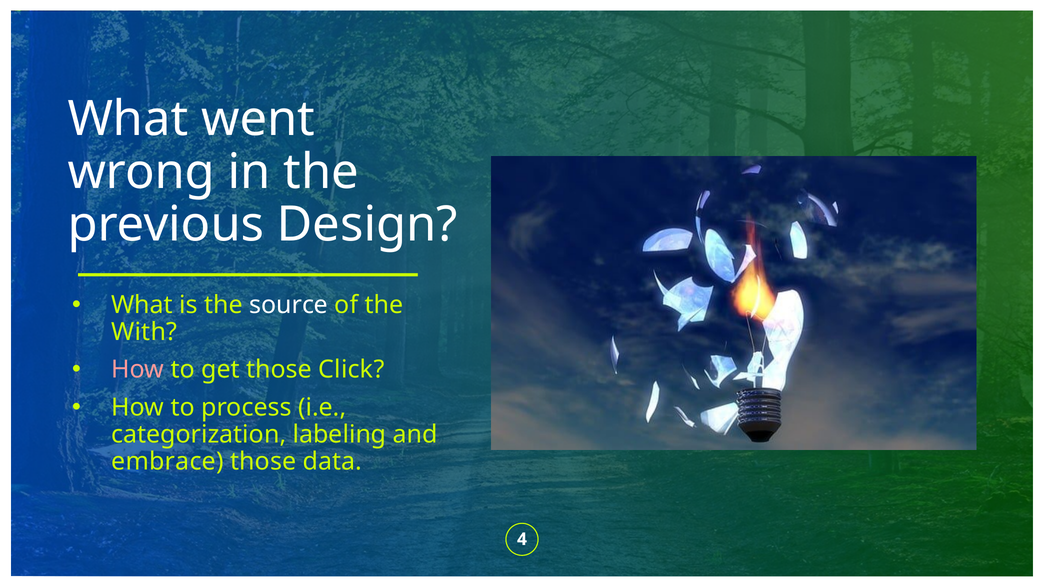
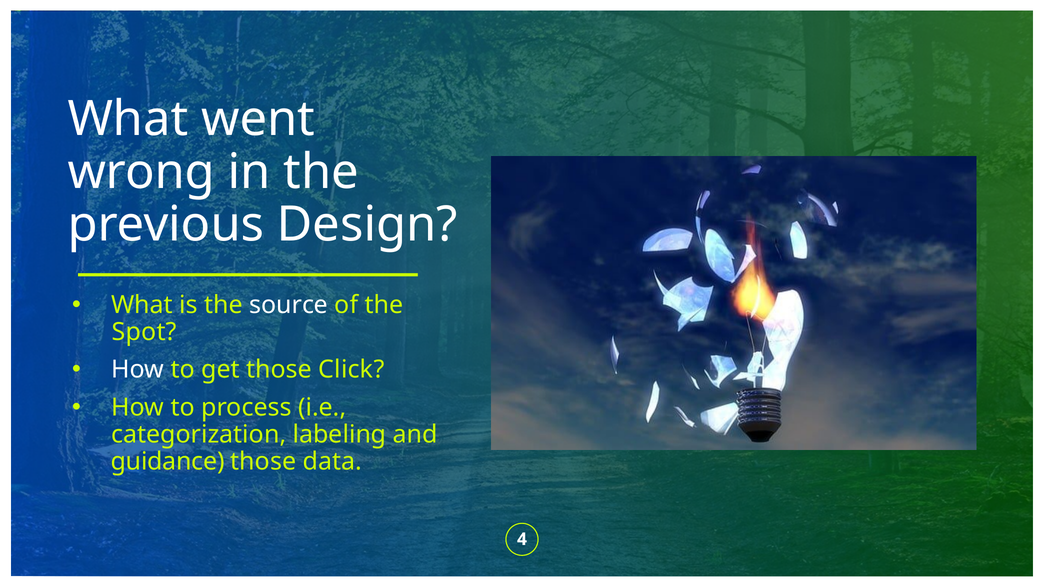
With: With -> Spot
How at (138, 370) colour: pink -> white
embrace: embrace -> guidance
